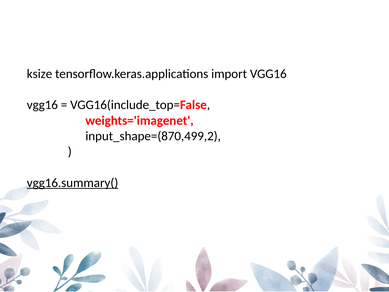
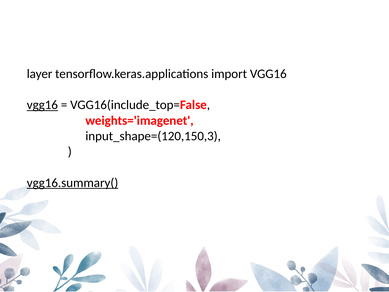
ksize: ksize -> layer
vgg16 at (42, 105) underline: none -> present
input_shape=(870,499,2: input_shape=(870,499,2 -> input_shape=(120,150,3
